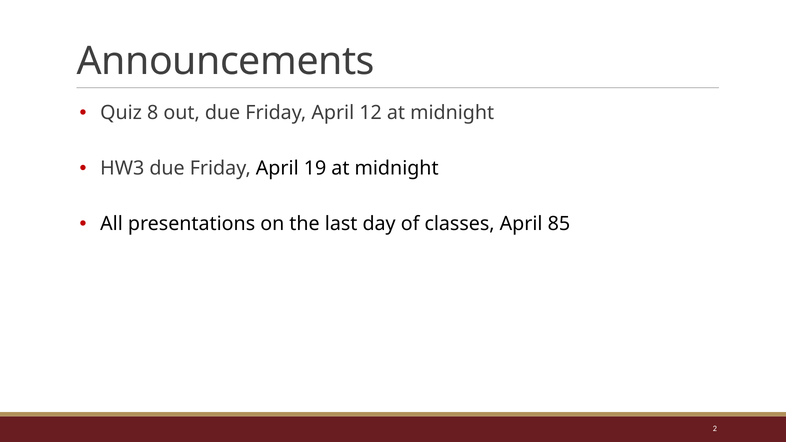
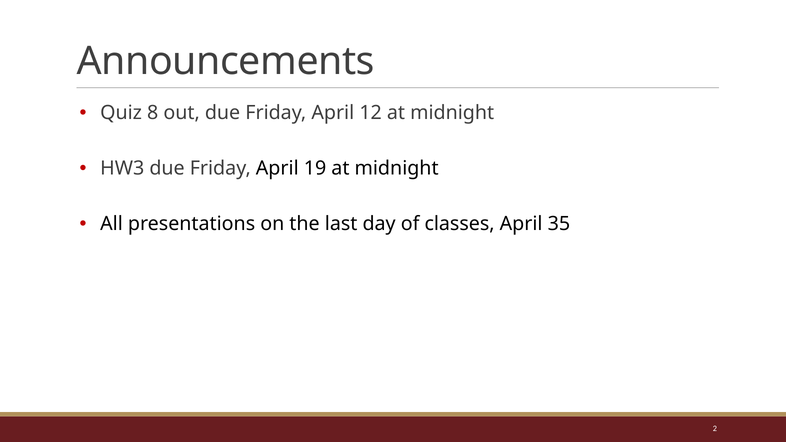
85: 85 -> 35
